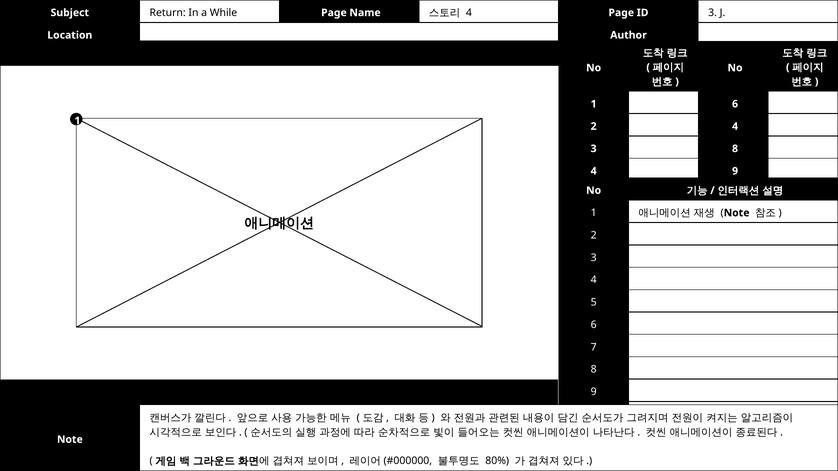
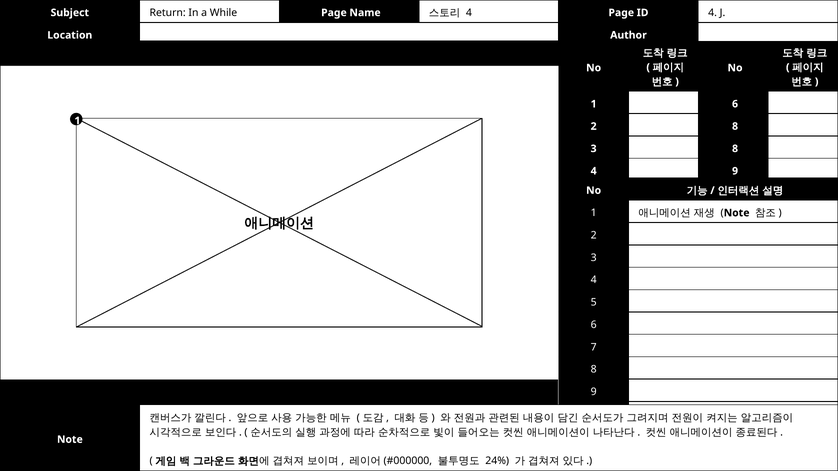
ID 3: 3 -> 4
2 4: 4 -> 8
80%: 80% -> 24%
